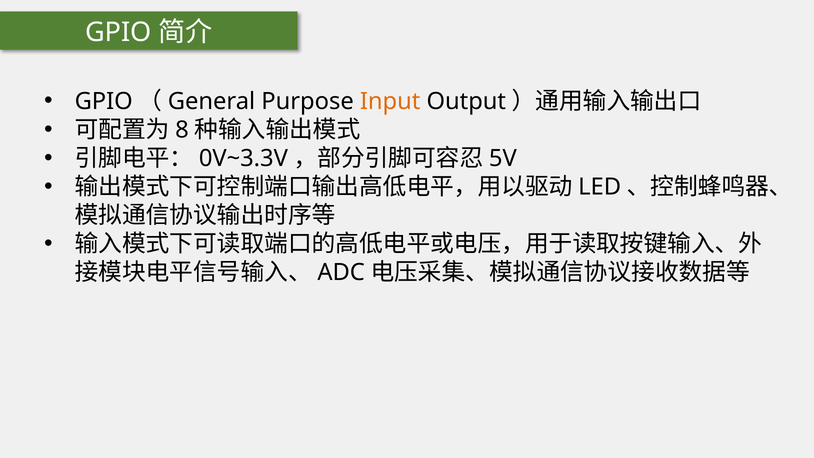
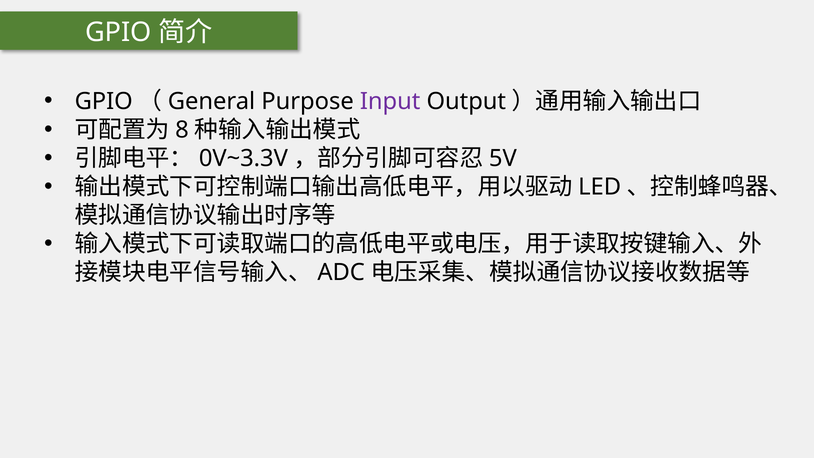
Input colour: orange -> purple
